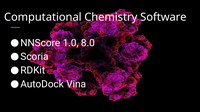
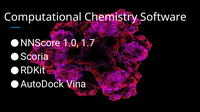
8.0: 8.0 -> 1.7
